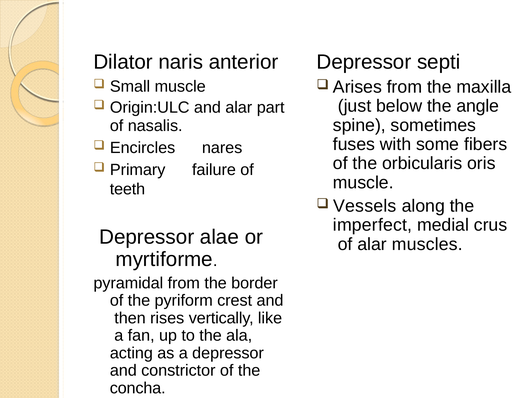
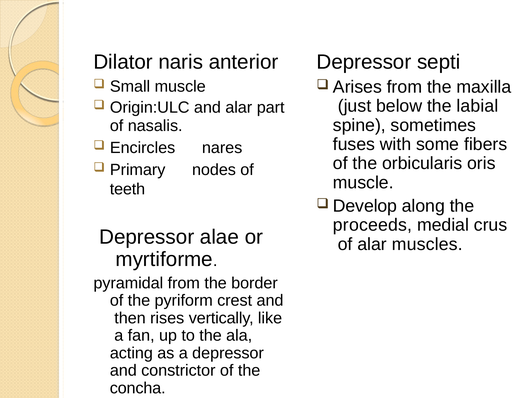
angle: angle -> labial
failure: failure -> nodes
Vessels: Vessels -> Develop
imperfect: imperfect -> proceeds
